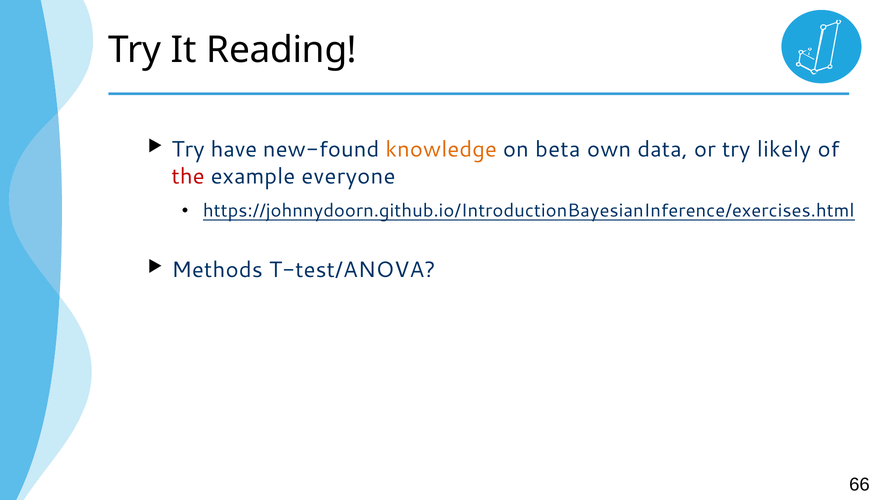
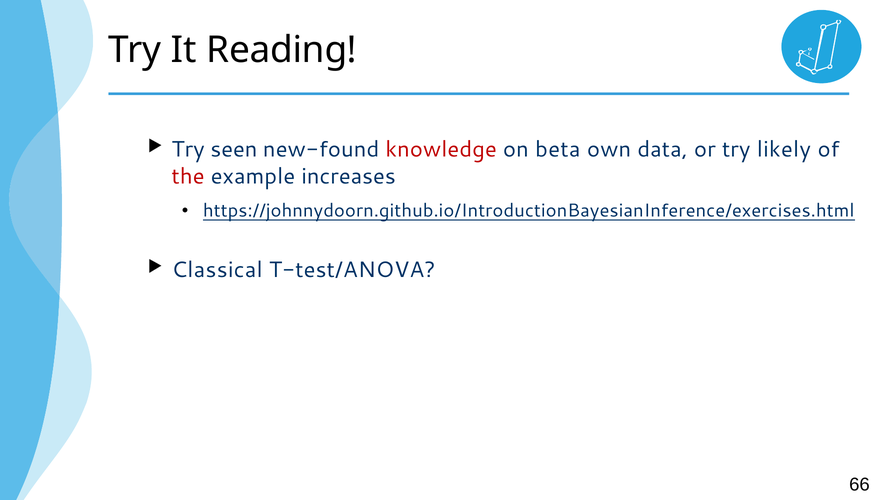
have: have -> seen
knowledge colour: orange -> red
everyone: everyone -> increases
Methods: Methods -> Classical
